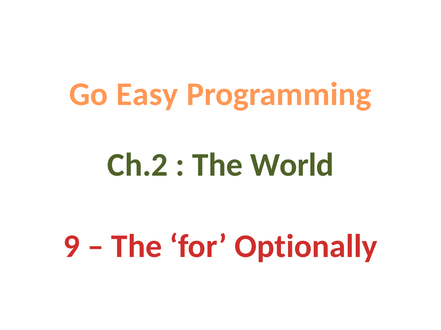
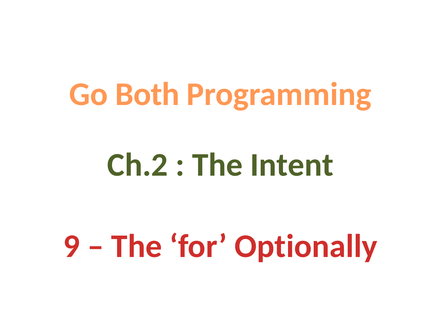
Easy: Easy -> Both
World: World -> Intent
